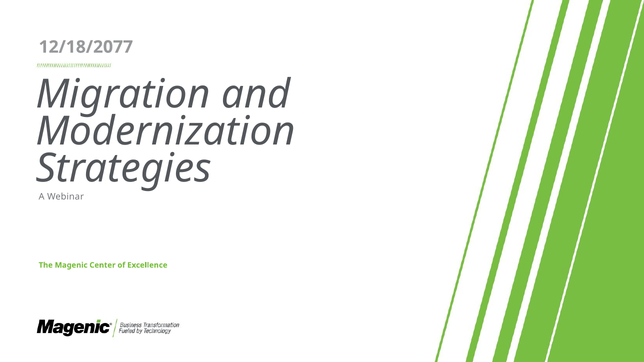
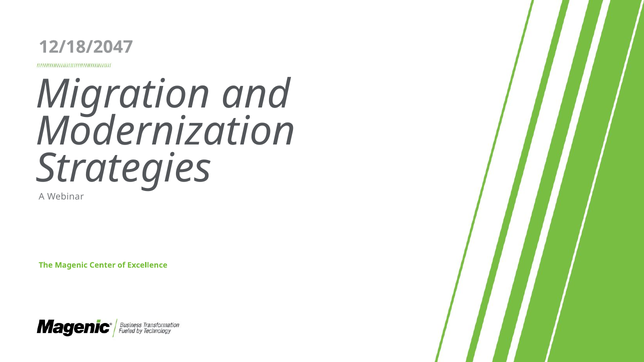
12/18/2077: 12/18/2077 -> 12/18/2047
